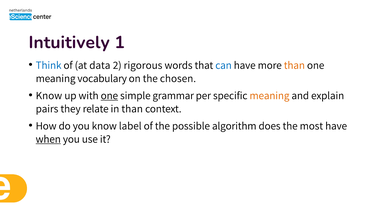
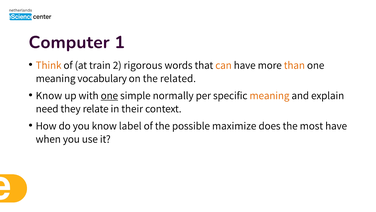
Intuitively: Intuitively -> Computer
Think colour: blue -> orange
data: data -> train
can colour: blue -> orange
chosen: chosen -> related
grammar: grammar -> normally
pairs: pairs -> need
in than: than -> their
algorithm: algorithm -> maximize
when underline: present -> none
